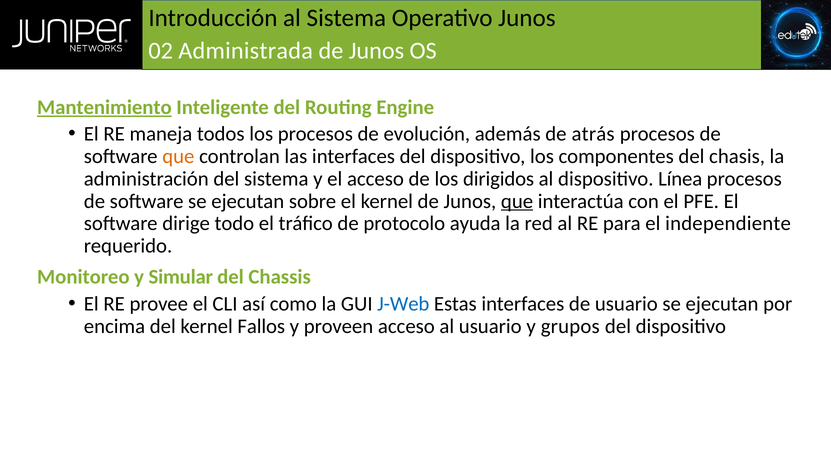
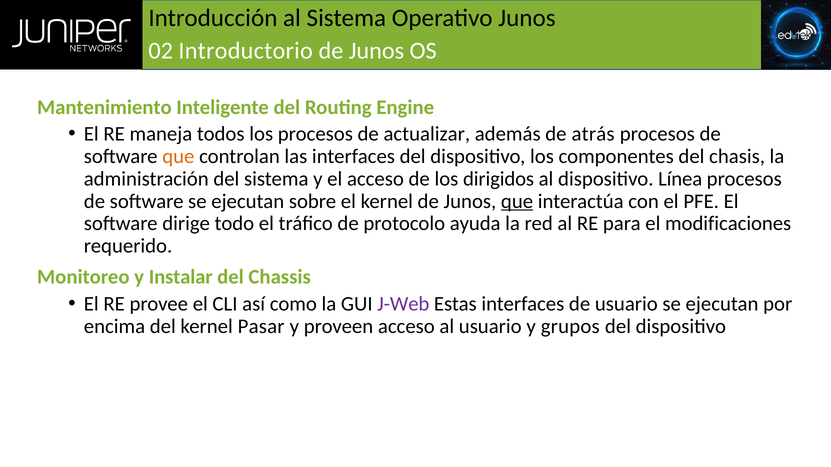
Administrada: Administrada -> Introductorio
Mantenimiento underline: present -> none
evolución: evolución -> actualizar
independiente: independiente -> modificaciones
Simular: Simular -> Instalar
J-Web colour: blue -> purple
Fallos: Fallos -> Pasar
